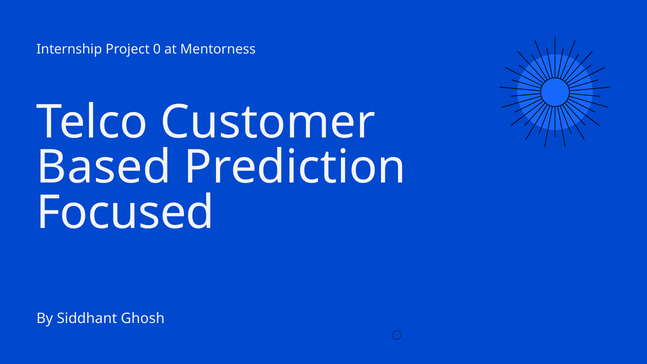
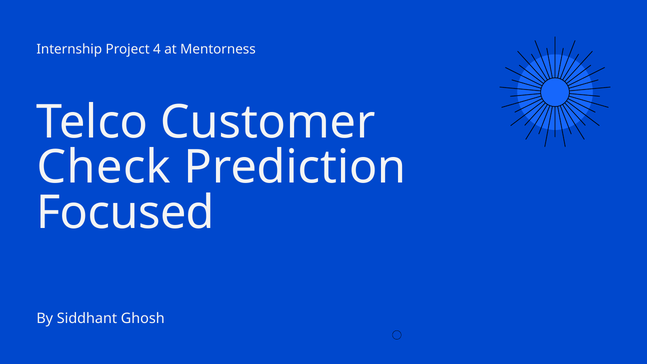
0: 0 -> 4
Based: Based -> Check
